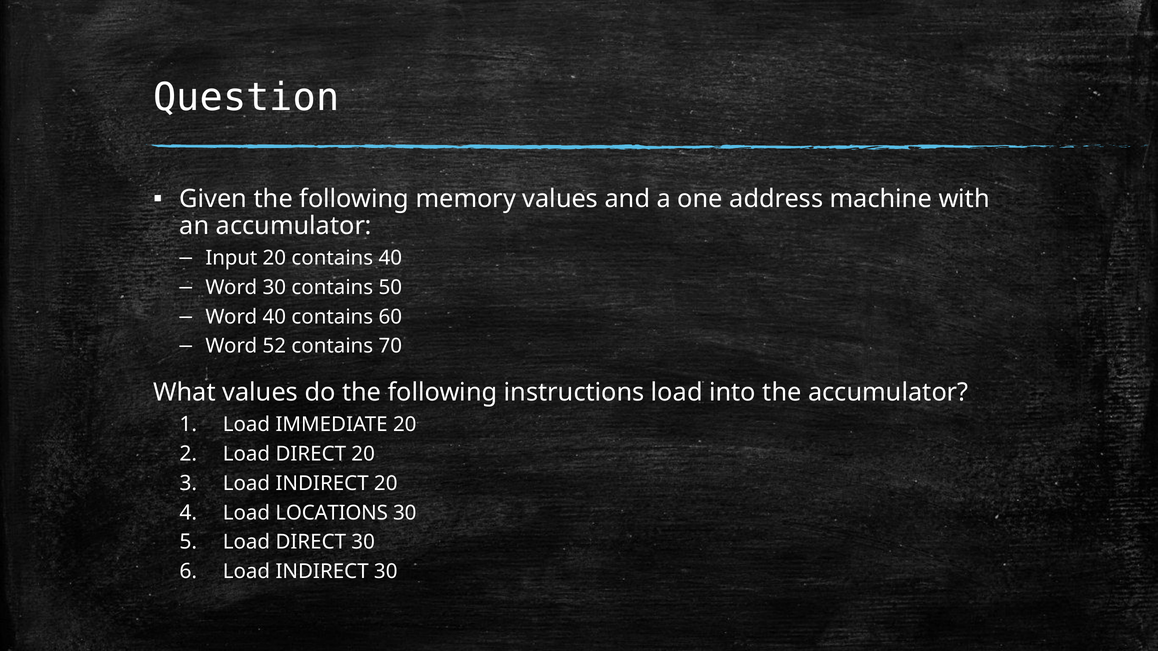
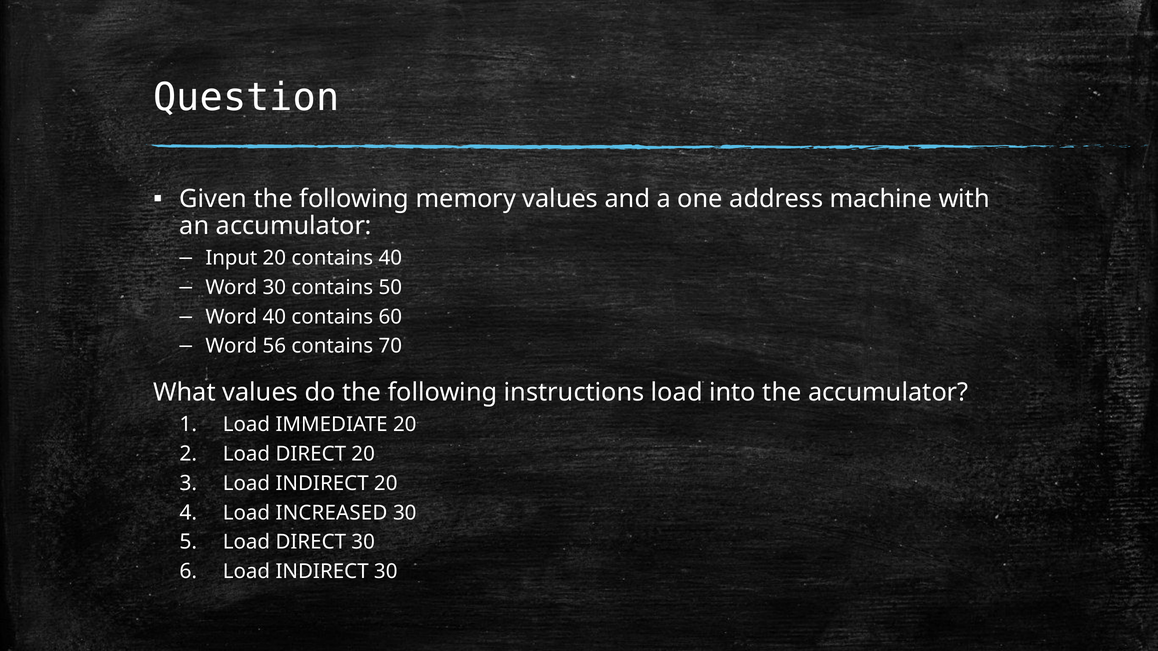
52: 52 -> 56
LOCATIONS: LOCATIONS -> INCREASED
